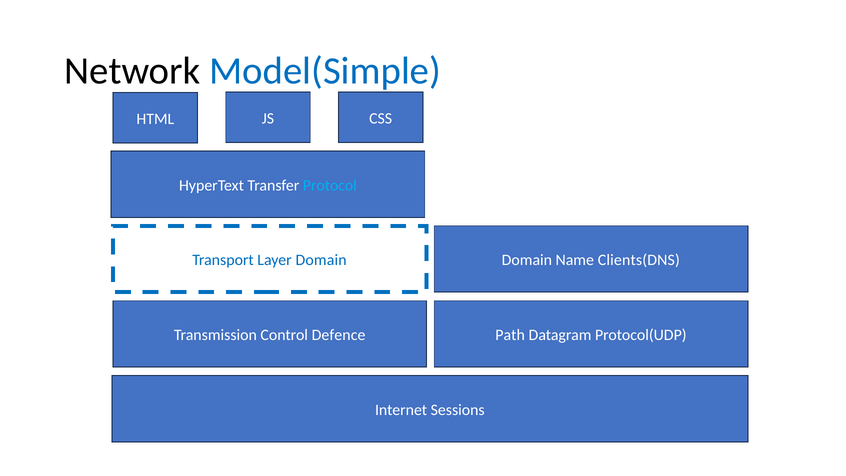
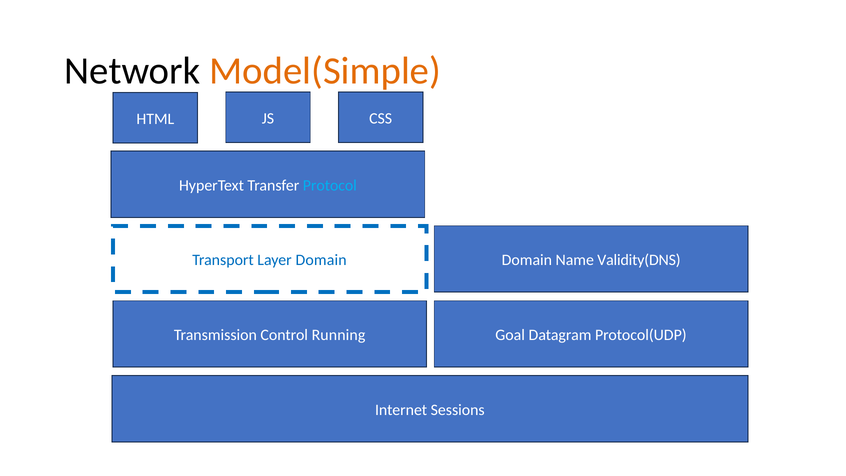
Model(Simple colour: blue -> orange
Clients(DNS: Clients(DNS -> Validity(DNS
Defence: Defence -> Running
Path: Path -> Goal
